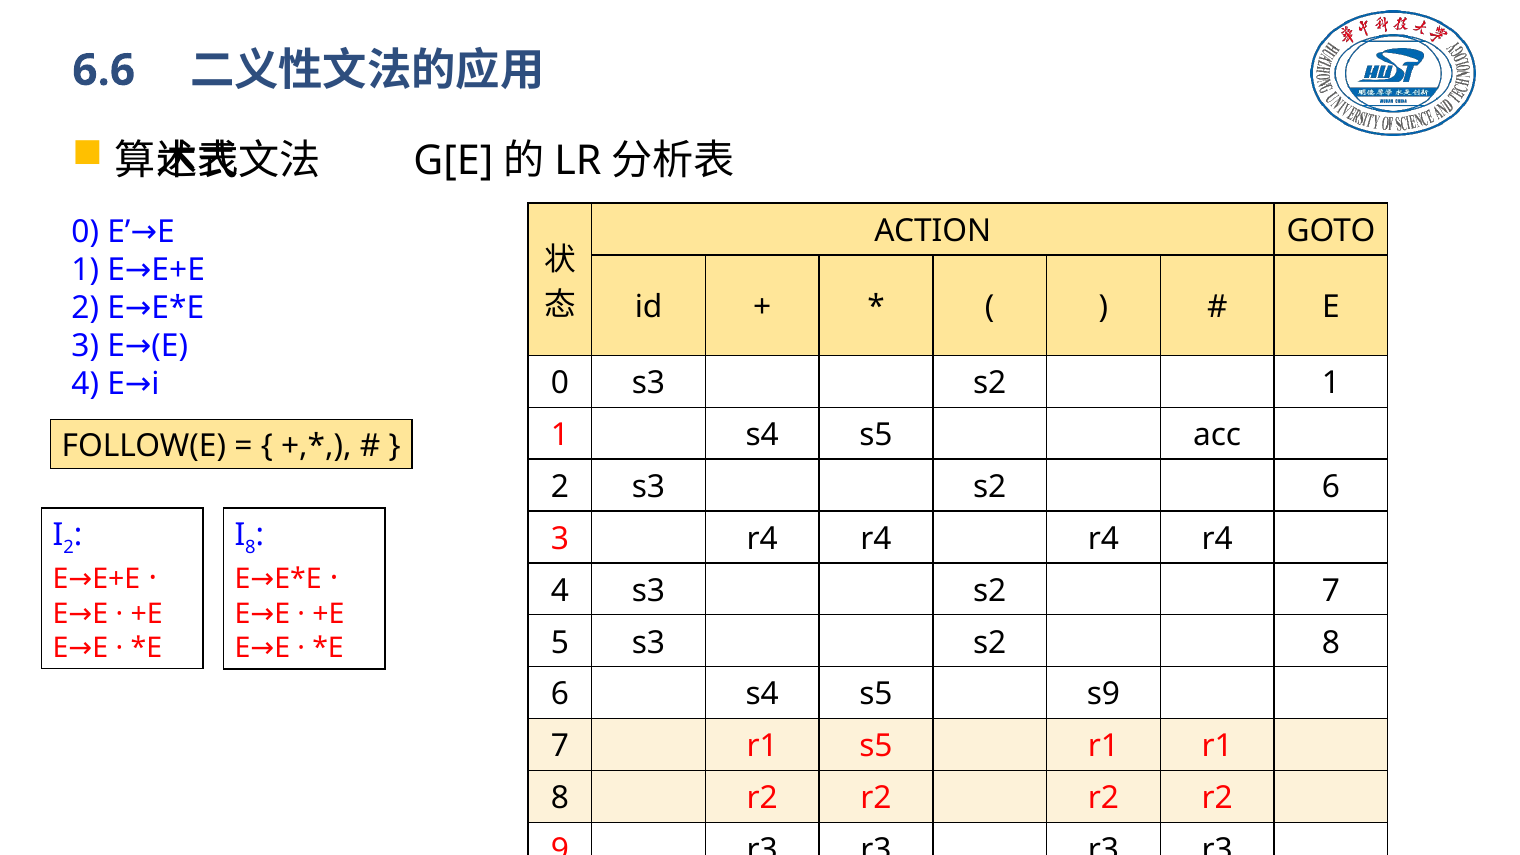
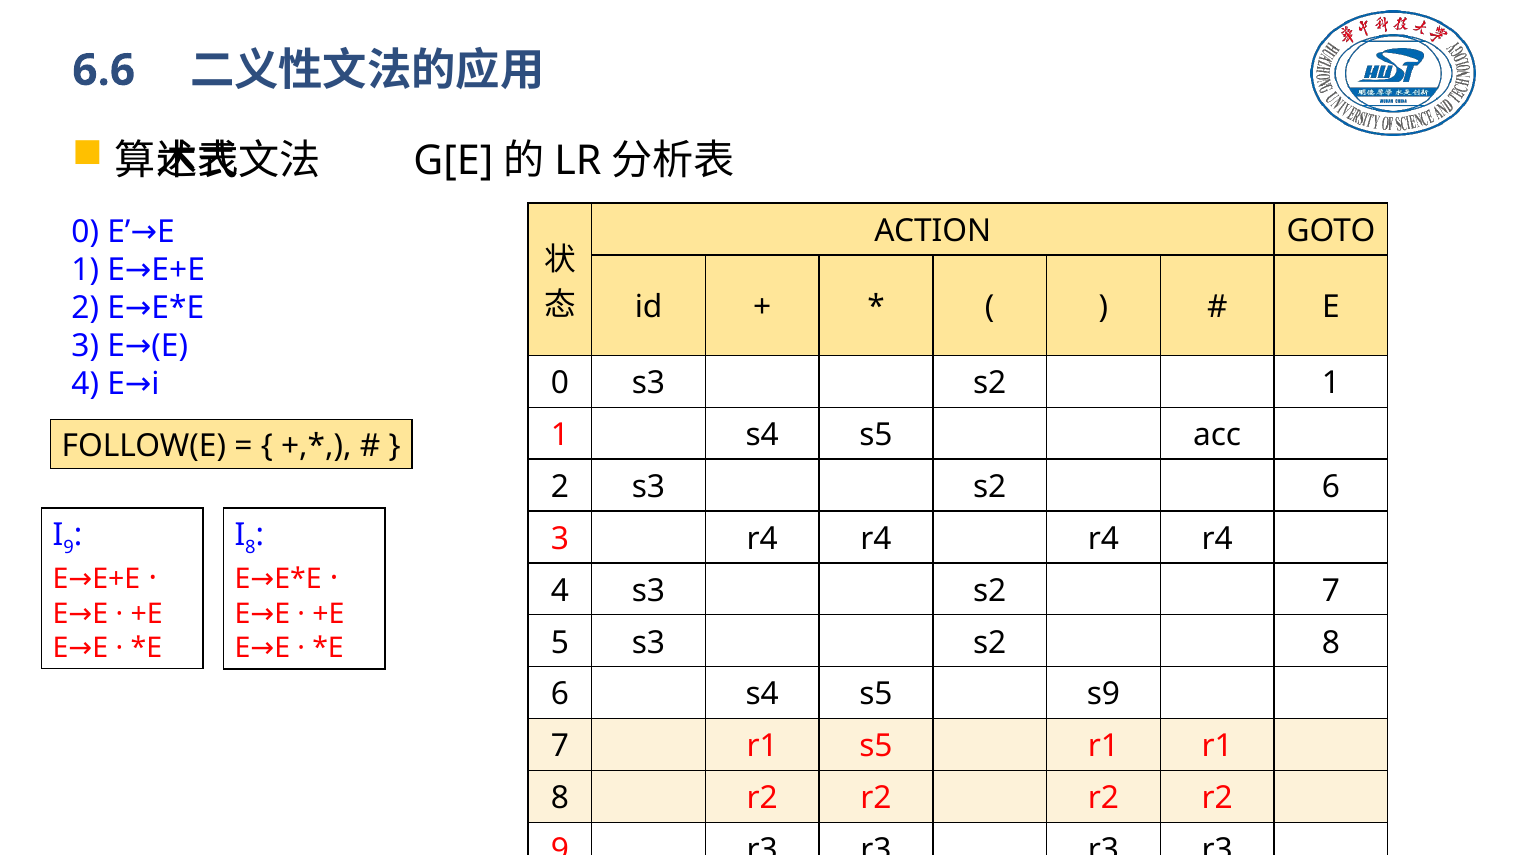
2 at (69, 547): 2 -> 9
